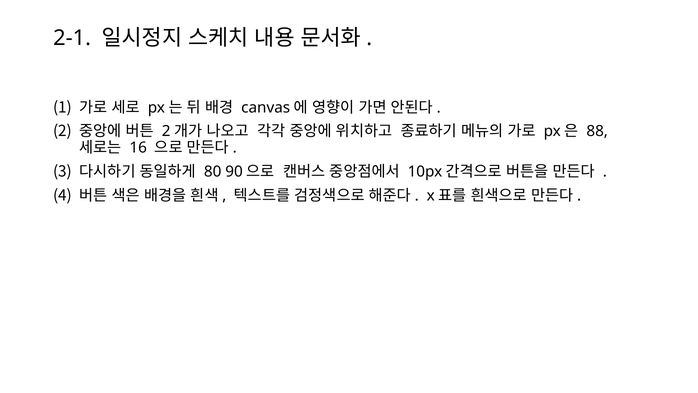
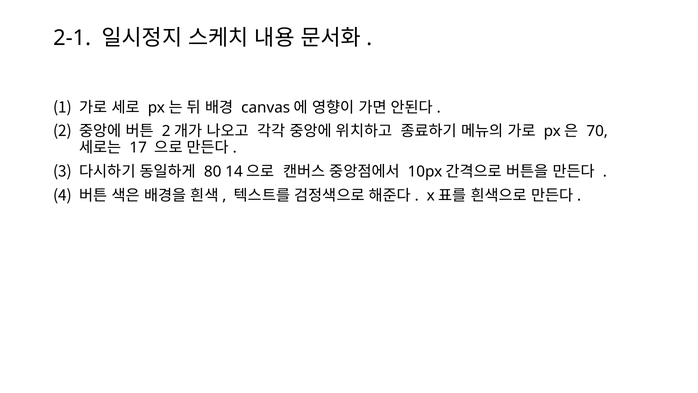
88: 88 -> 70
16: 16 -> 17
90: 90 -> 14
